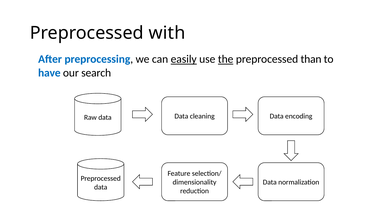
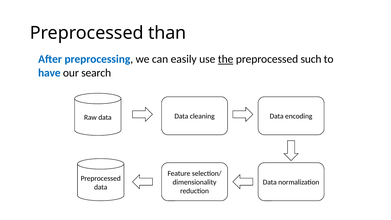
with: with -> than
easily underline: present -> none
than: than -> such
